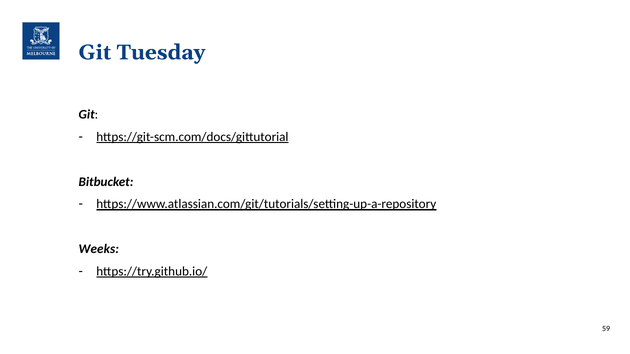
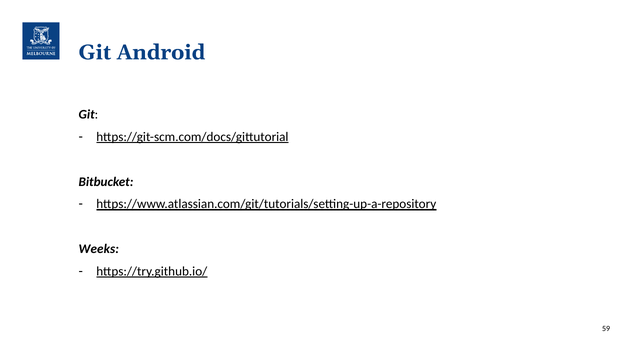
Tuesday: Tuesday -> Android
